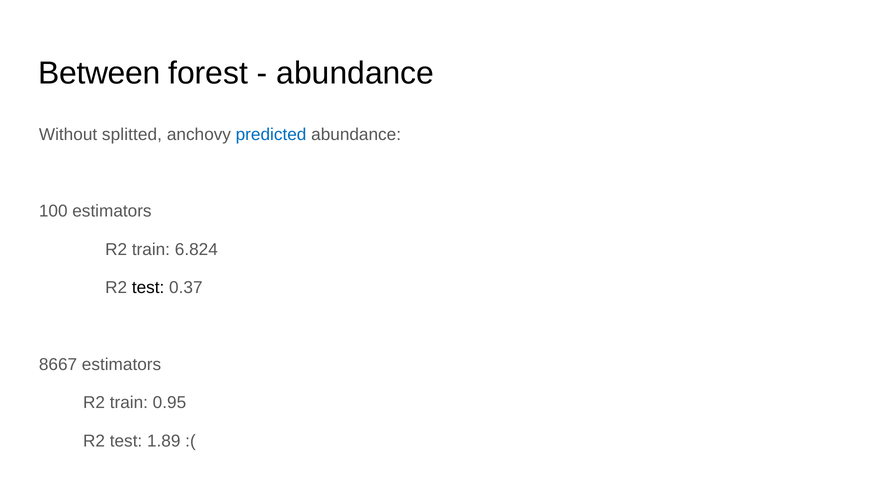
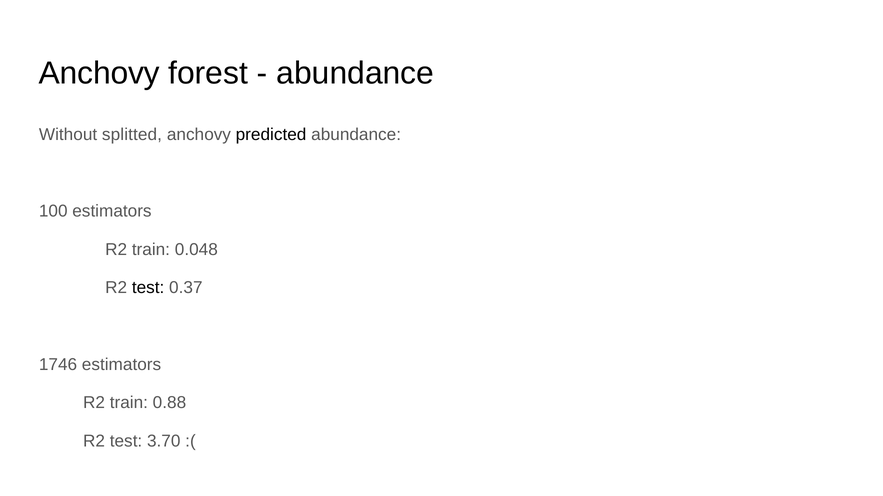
Between at (99, 73): Between -> Anchovy
predicted colour: blue -> black
6.824: 6.824 -> 0.048
8667: 8667 -> 1746
0.95: 0.95 -> 0.88
1.89: 1.89 -> 3.70
